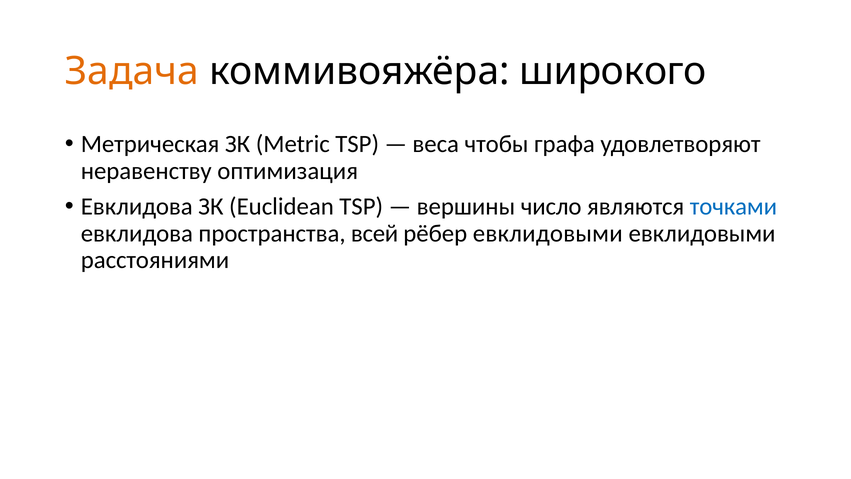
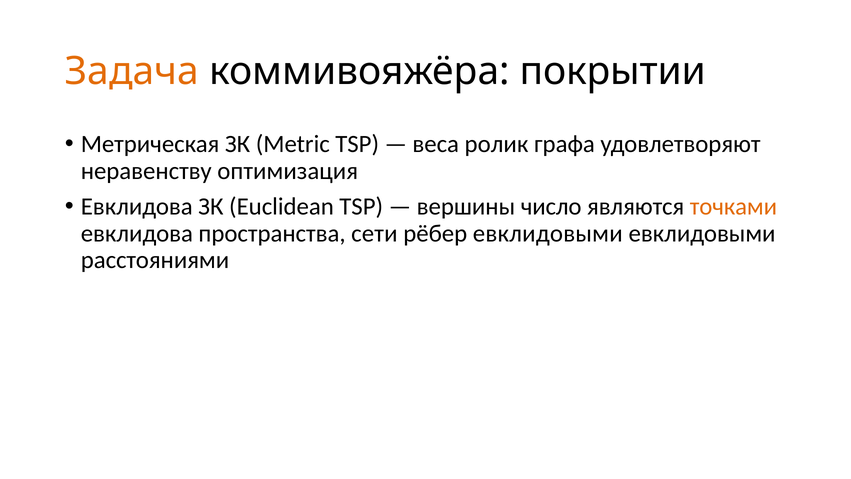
широкого: широкого -> покрытии
чтобы: чтобы -> ролик
точками colour: blue -> orange
всей: всей -> сети
